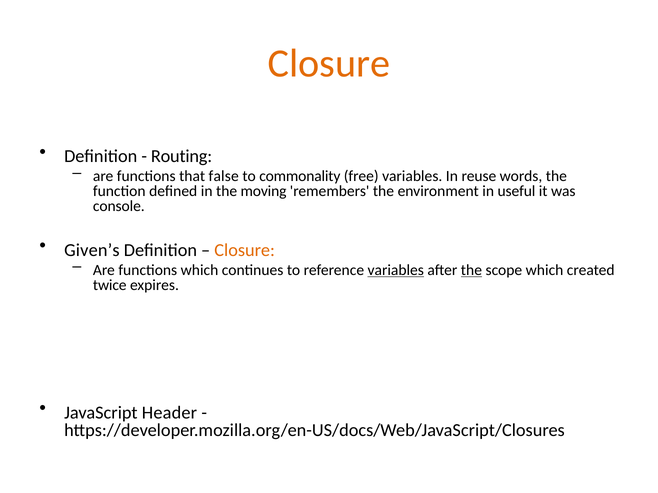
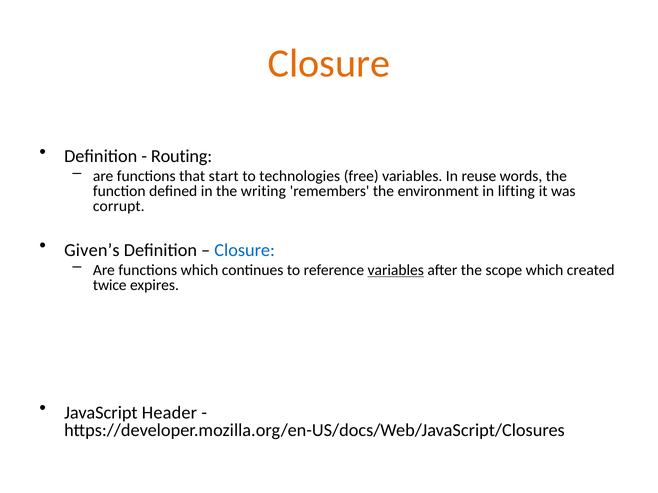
false: false -> start
commonality: commonality -> technologies
moving: moving -> writing
useful: useful -> lifting
console: console -> corrupt
Closure at (245, 250) colour: orange -> blue
the at (471, 270) underline: present -> none
